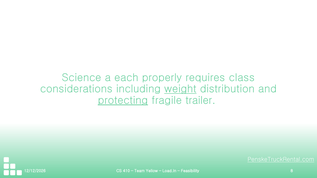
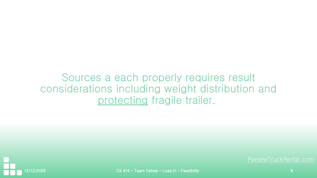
Science: Science -> Sources
class: class -> result
weight underline: present -> none
